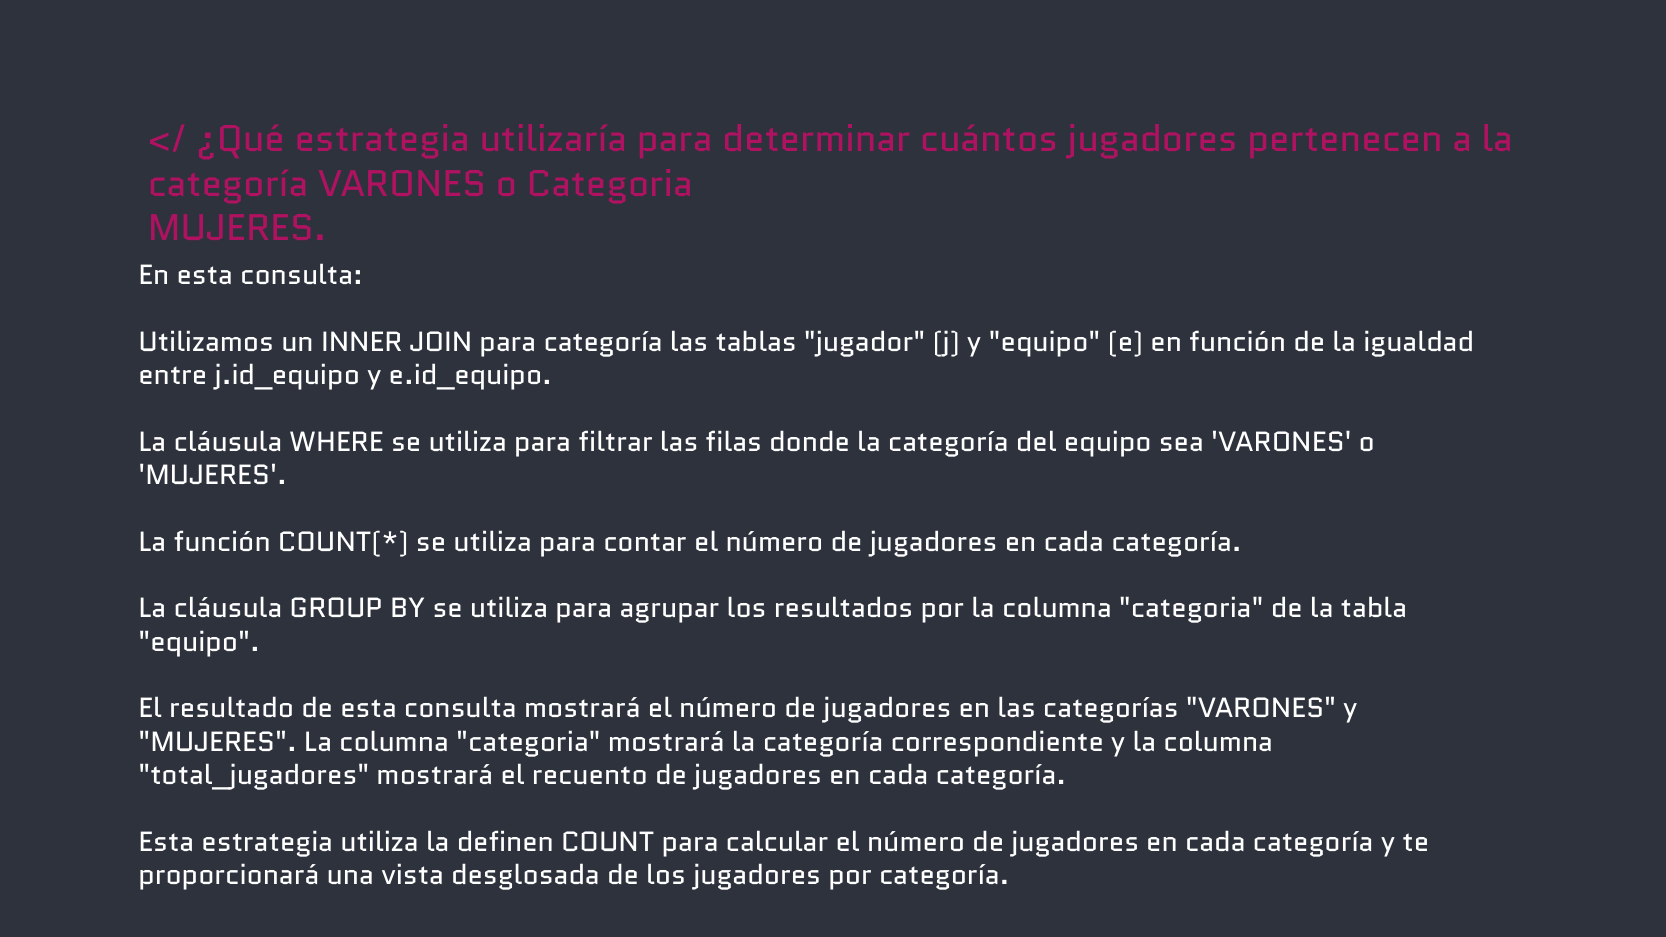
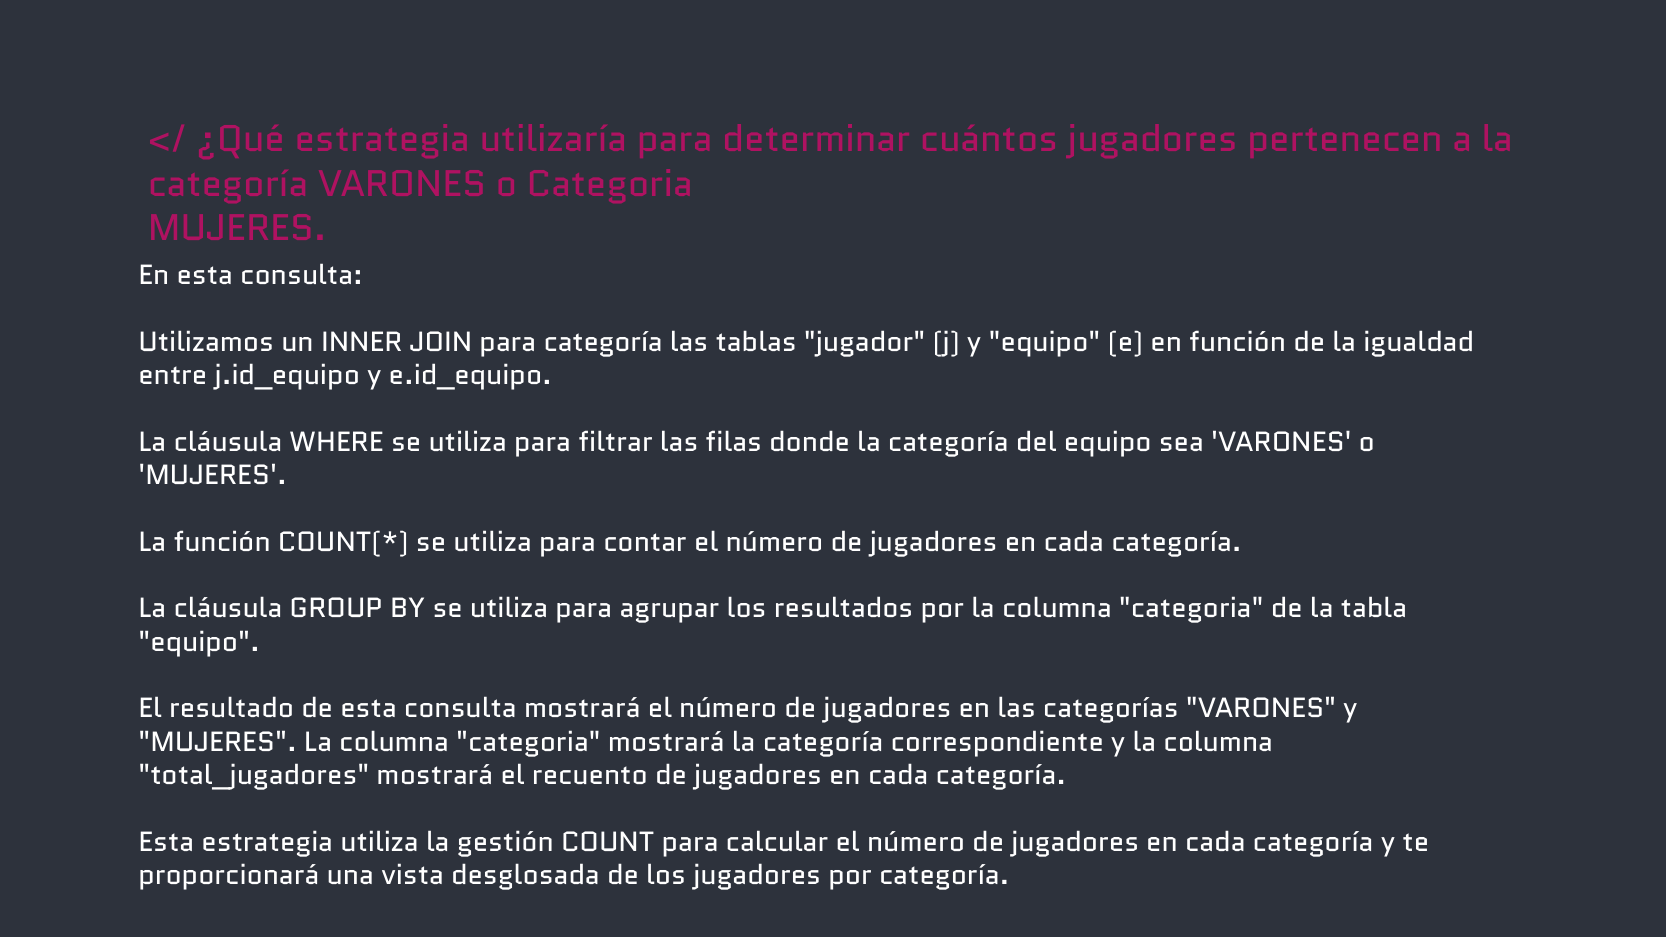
definen: definen -> gestión
